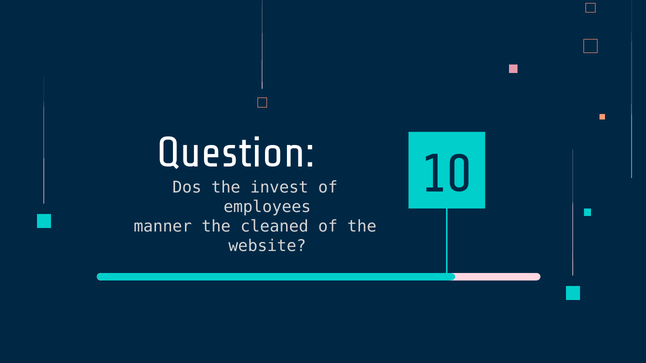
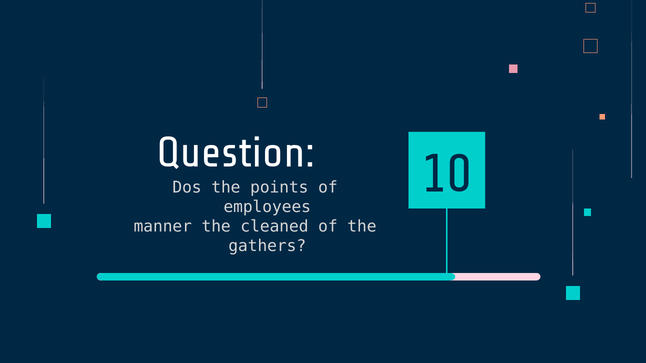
invest: invest -> points
website: website -> gathers
